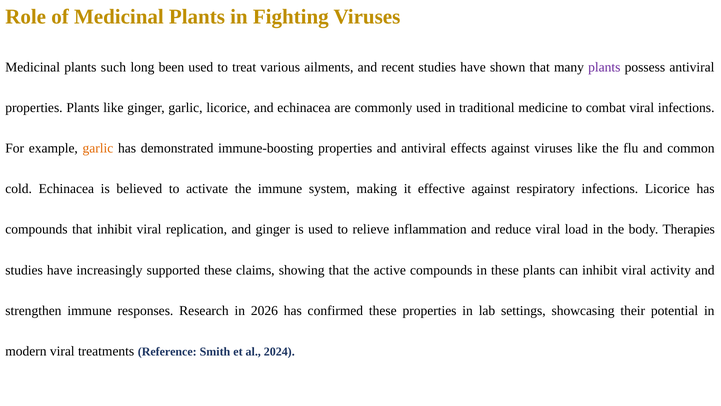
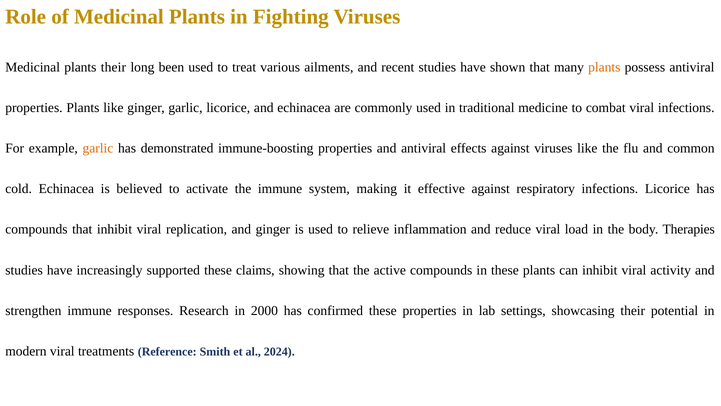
plants such: such -> their
plants at (604, 67) colour: purple -> orange
2026: 2026 -> 2000
